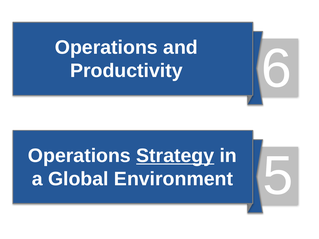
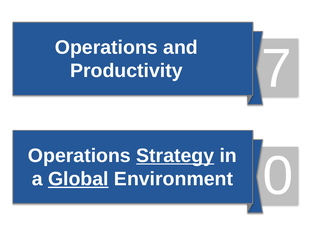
6: 6 -> 7
Global underline: none -> present
5: 5 -> 0
